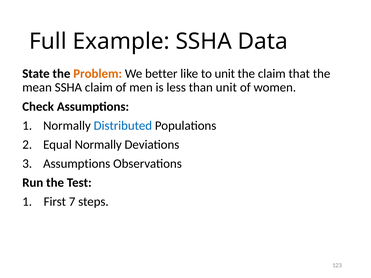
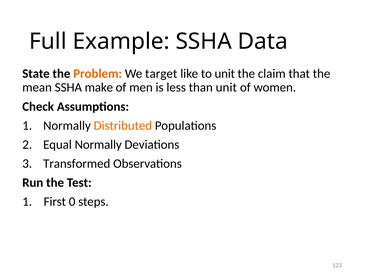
better: better -> target
SSHA claim: claim -> make
Distributed colour: blue -> orange
Assumptions at (77, 164): Assumptions -> Transformed
7: 7 -> 0
